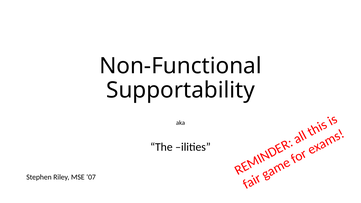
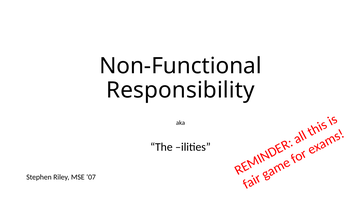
Supportability: Supportability -> Responsibility
